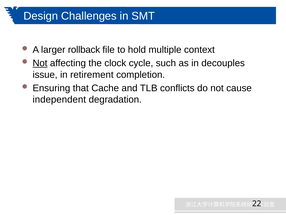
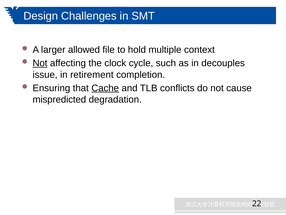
rollback: rollback -> allowed
Cache underline: none -> present
independent: independent -> mispredicted
